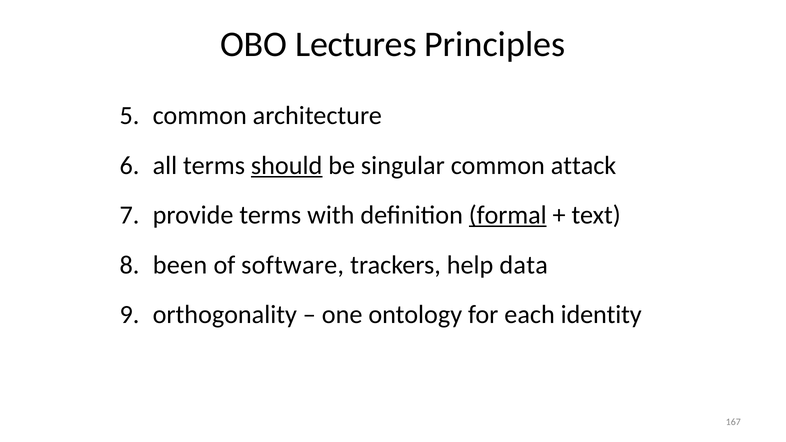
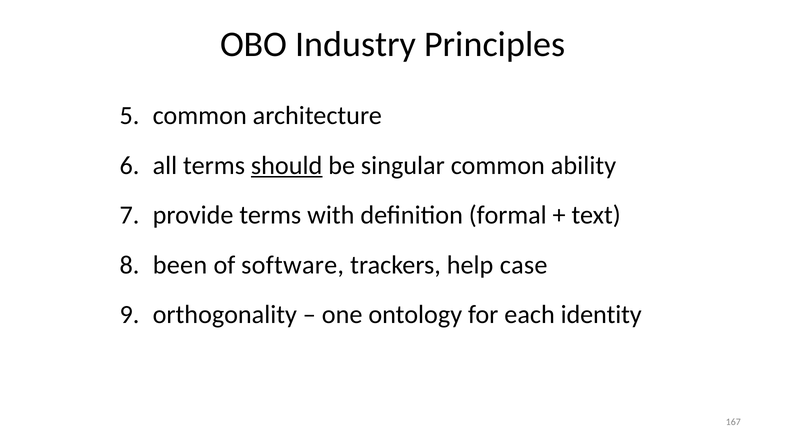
Lectures: Lectures -> Industry
attack: attack -> ability
formal underline: present -> none
data: data -> case
